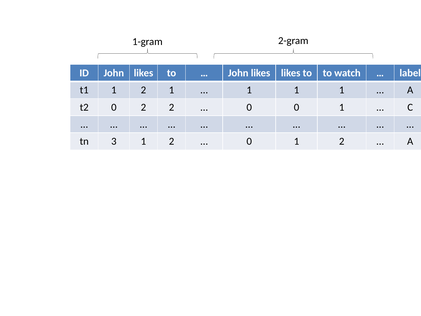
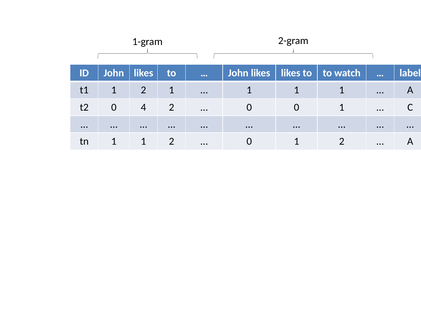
0 2: 2 -> 4
tn 3: 3 -> 1
